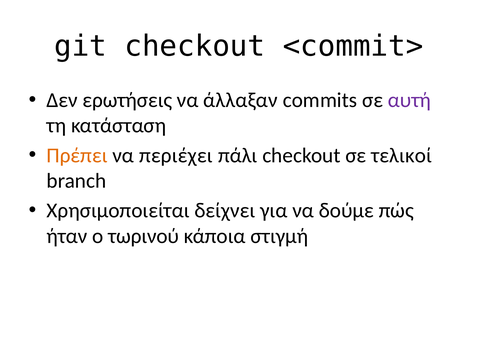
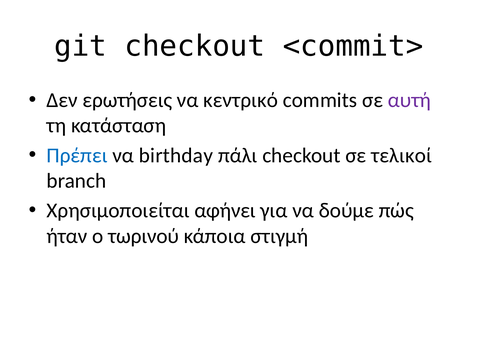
άλλαξαν: άλλαξαν -> κεντρικό
Πρέπει colour: orange -> blue
περιέχει: περιέχει -> birthday
δείχνει: δείχνει -> αφήνει
